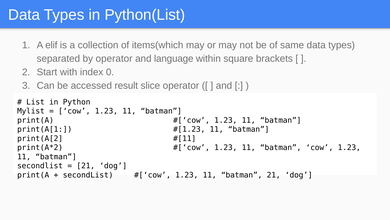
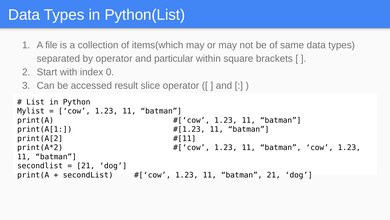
elif: elif -> file
language: language -> particular
